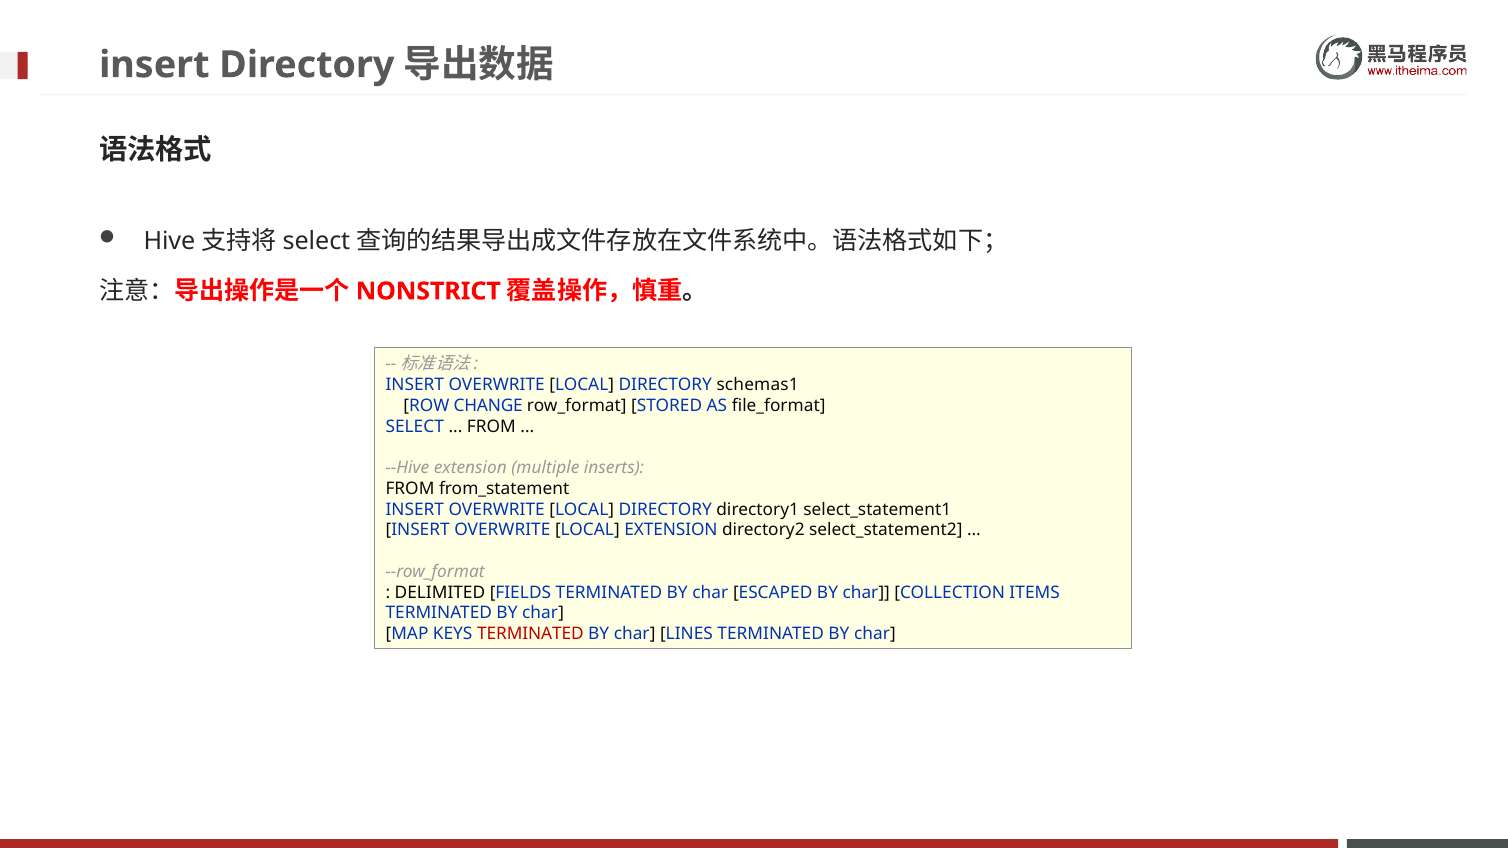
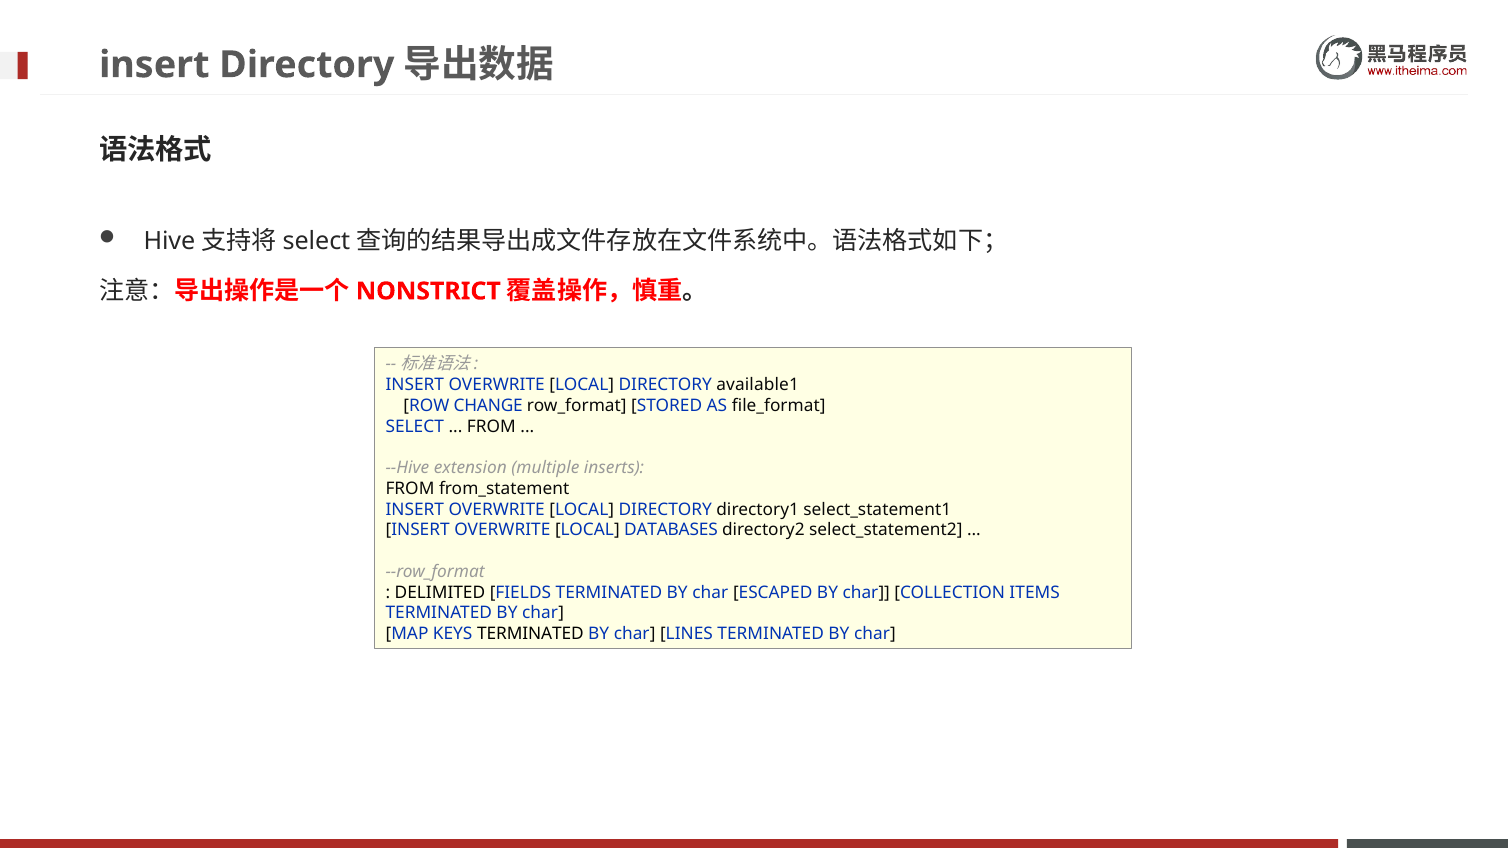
schemas1: schemas1 -> available1
LOCAL EXTENSION: EXTENSION -> DATABASES
TERMINATED at (530, 634) colour: red -> black
